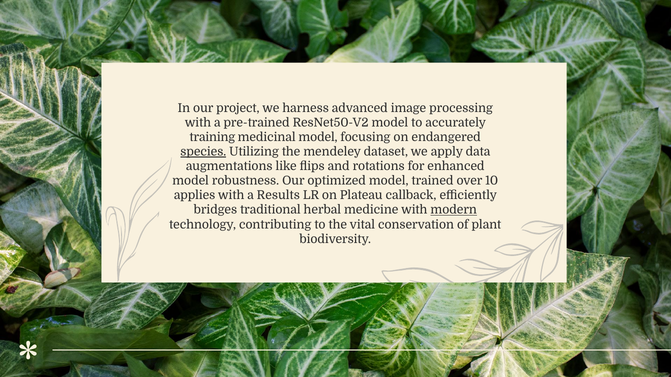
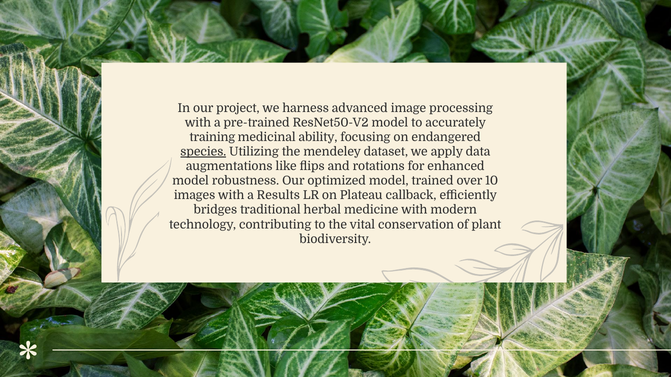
medicinal model: model -> ability
applies: applies -> images
modern underline: present -> none
